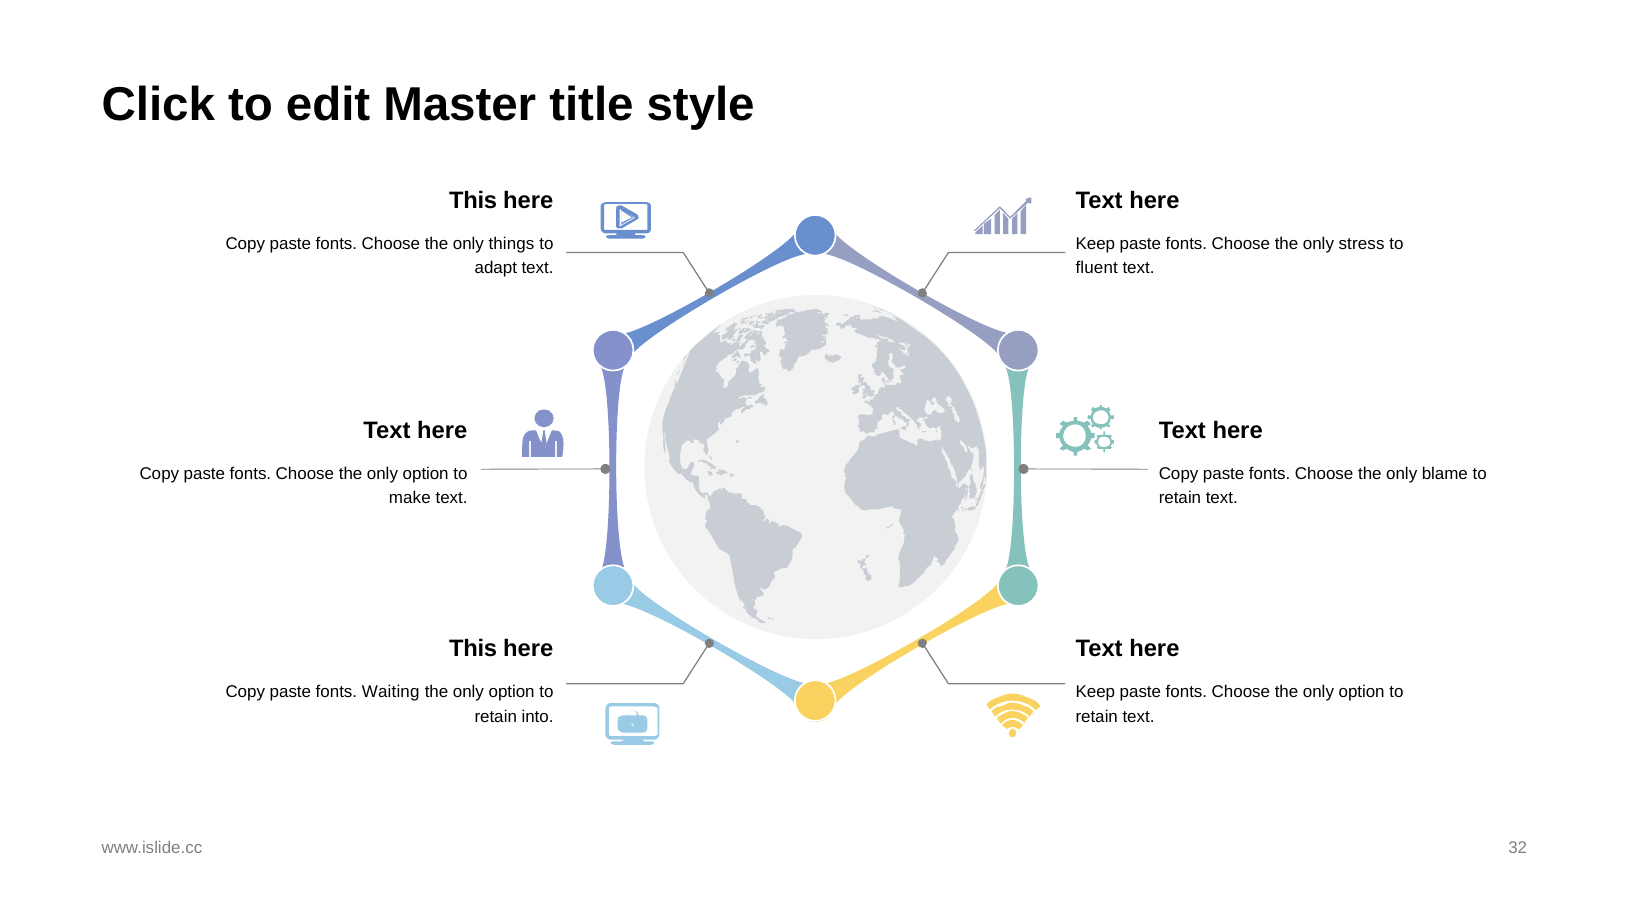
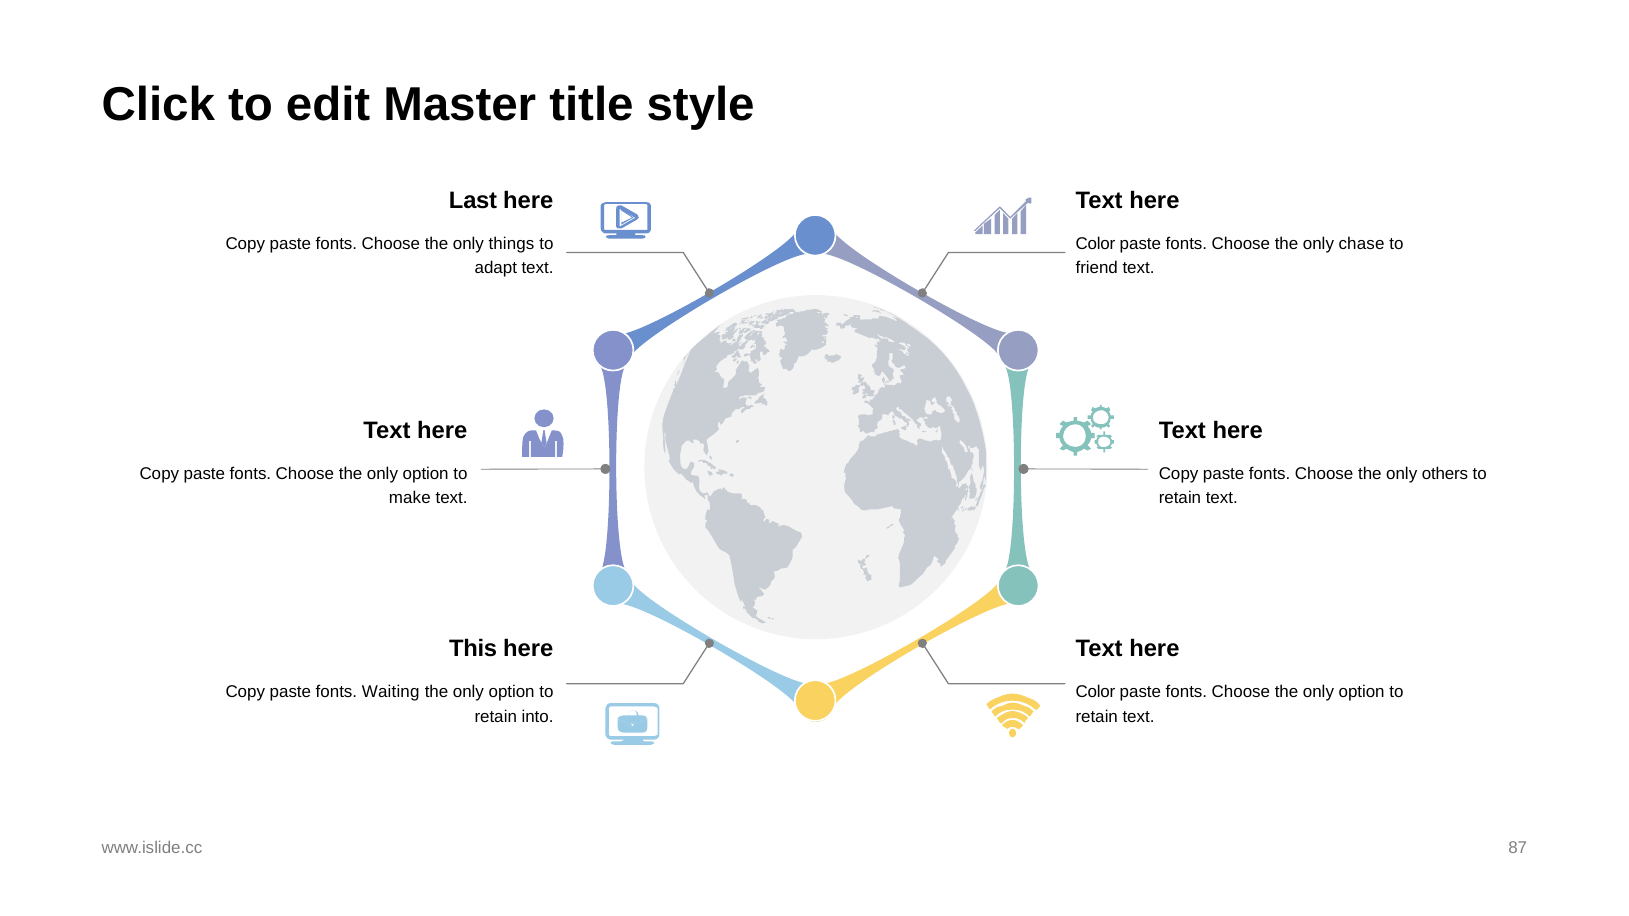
This at (473, 201): This -> Last
Keep at (1095, 244): Keep -> Color
stress: stress -> chase
fluent: fluent -> friend
blame: blame -> others
Keep at (1095, 692): Keep -> Color
32: 32 -> 87
